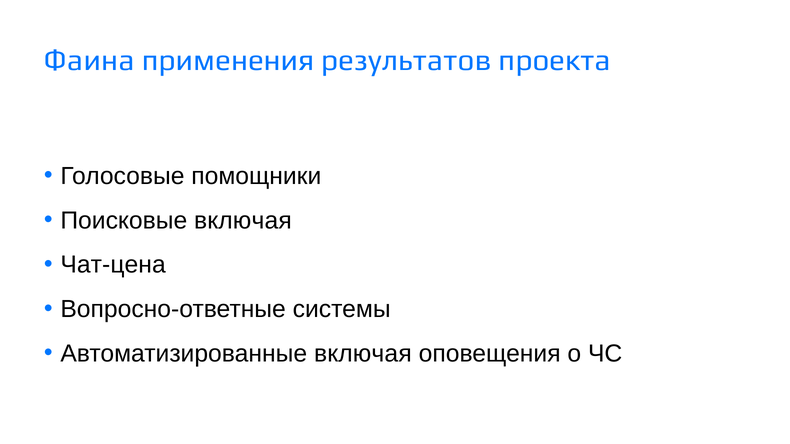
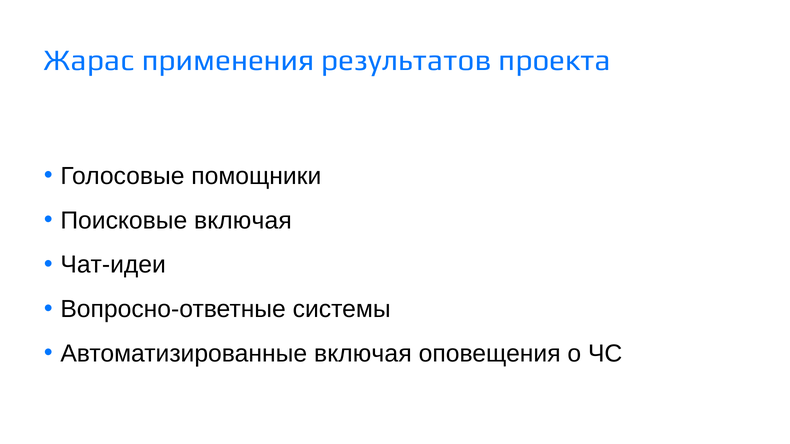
Фаина: Фаина -> Жарас
Чат-цена: Чат-цена -> Чат-идеи
